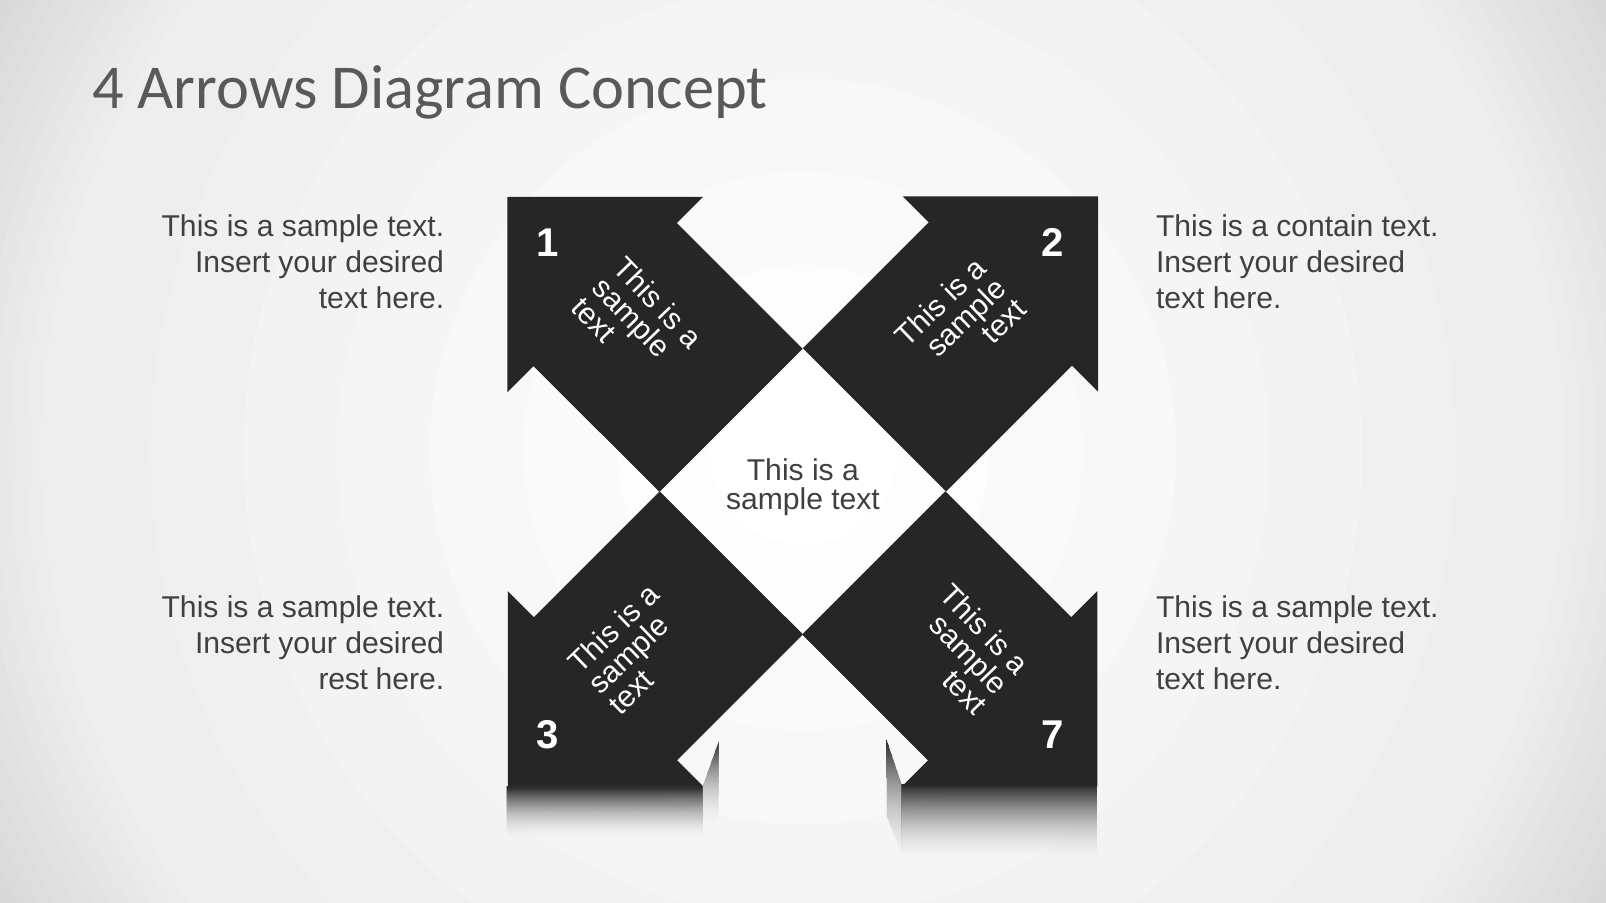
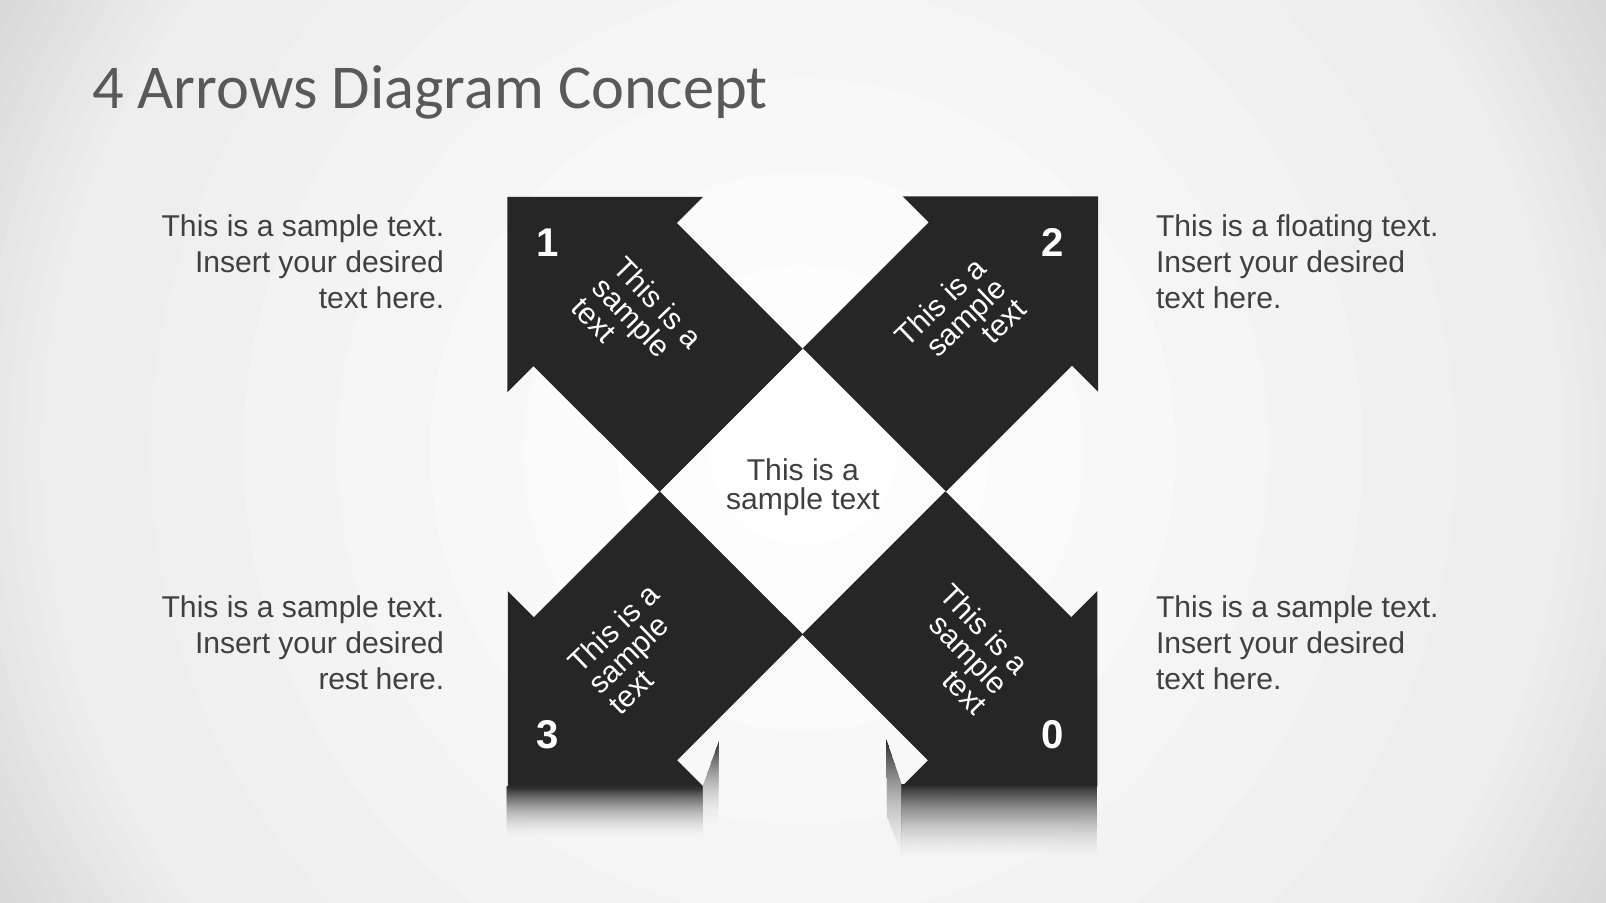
contain: contain -> floating
7: 7 -> 0
